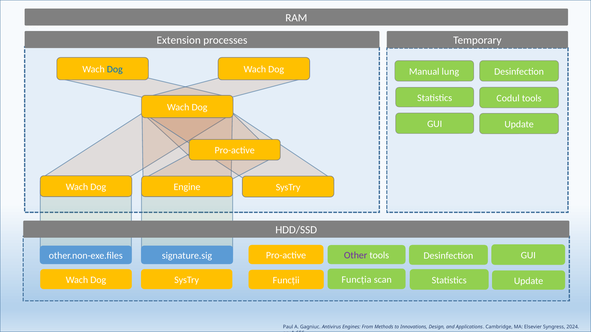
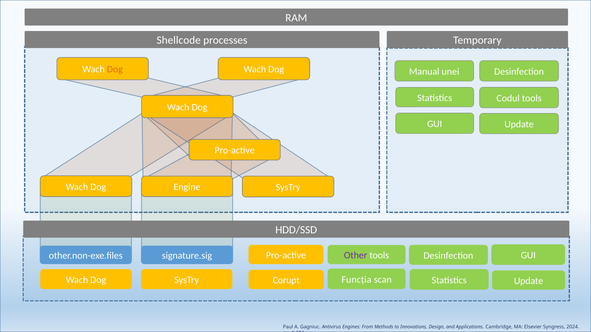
Extension: Extension -> Shellcode
Dog at (115, 69) colour: blue -> orange
lung: lung -> unei
Funcții: Funcții -> Corupt
